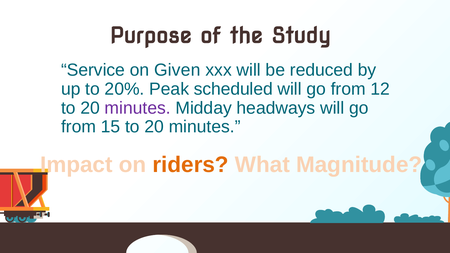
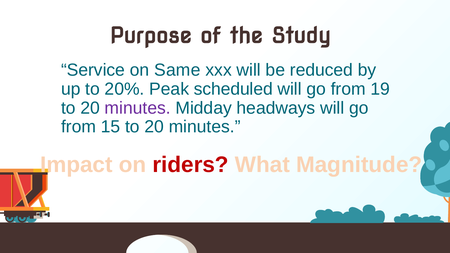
Given: Given -> Same
12: 12 -> 19
riders colour: orange -> red
